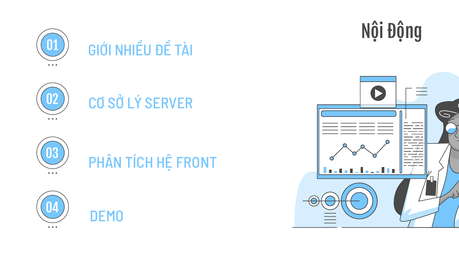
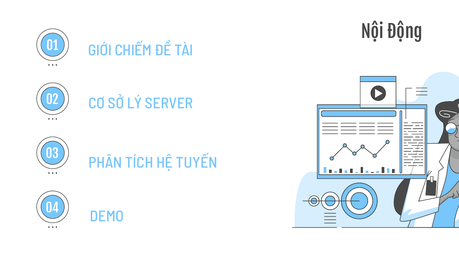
NHIỀU: NHIỀU -> CHIẾM
FRONT: FRONT -> TUYẾN
